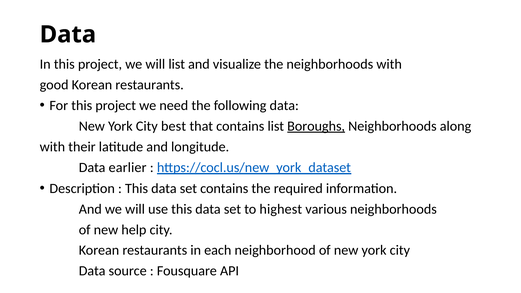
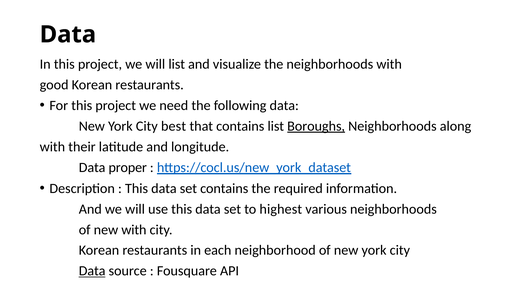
earlier: earlier -> proper
new help: help -> with
Data at (92, 271) underline: none -> present
